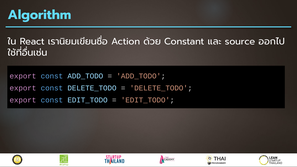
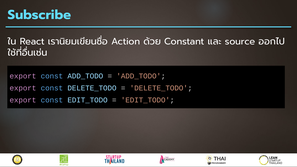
Algorithm: Algorithm -> Subscribe
